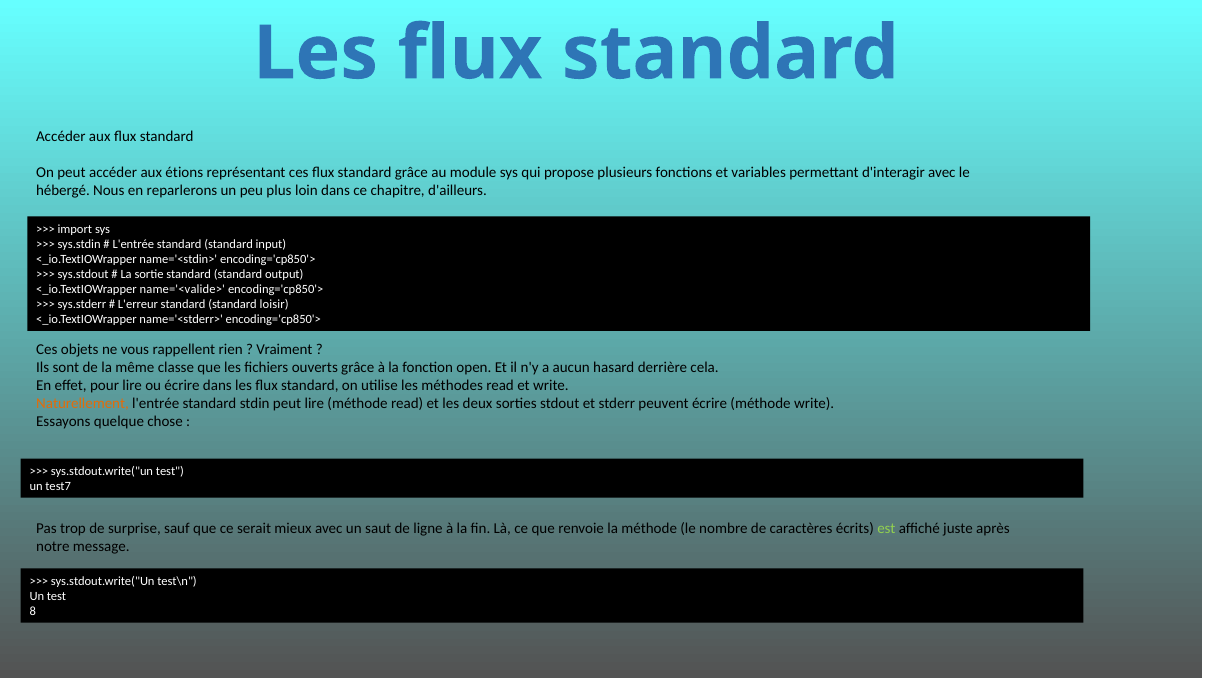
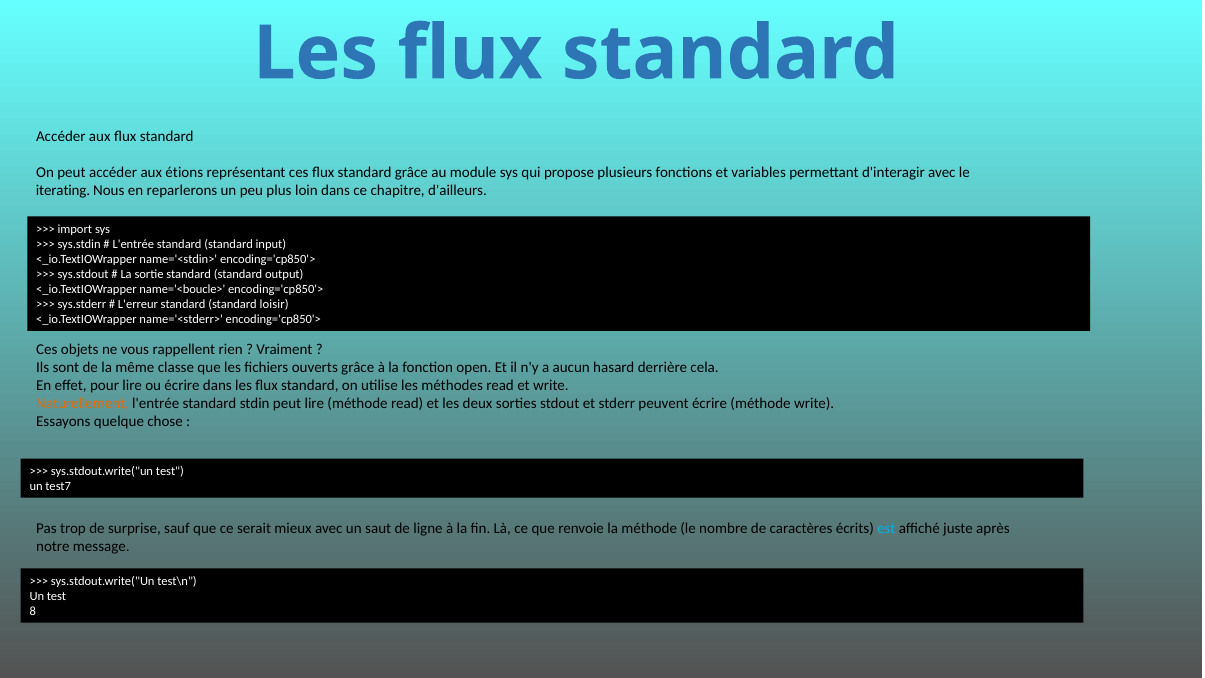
hébergé: hébergé -> iterating
name='<valide>: name='<valide> -> name='<boucle>
est colour: light green -> light blue
